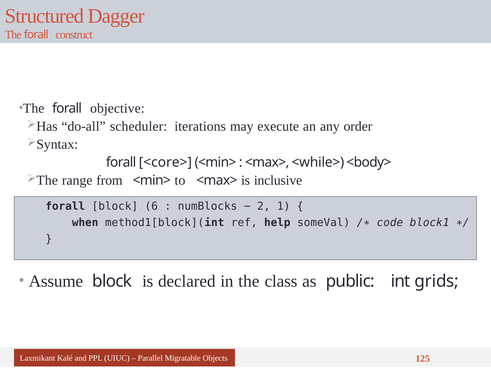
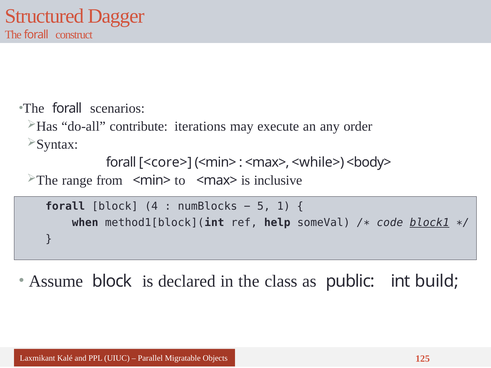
objective: objective -> scenarios
scheduler: scheduler -> contribute
6: 6 -> 4
2: 2 -> 5
block1 underline: none -> present
grids: grids -> build
